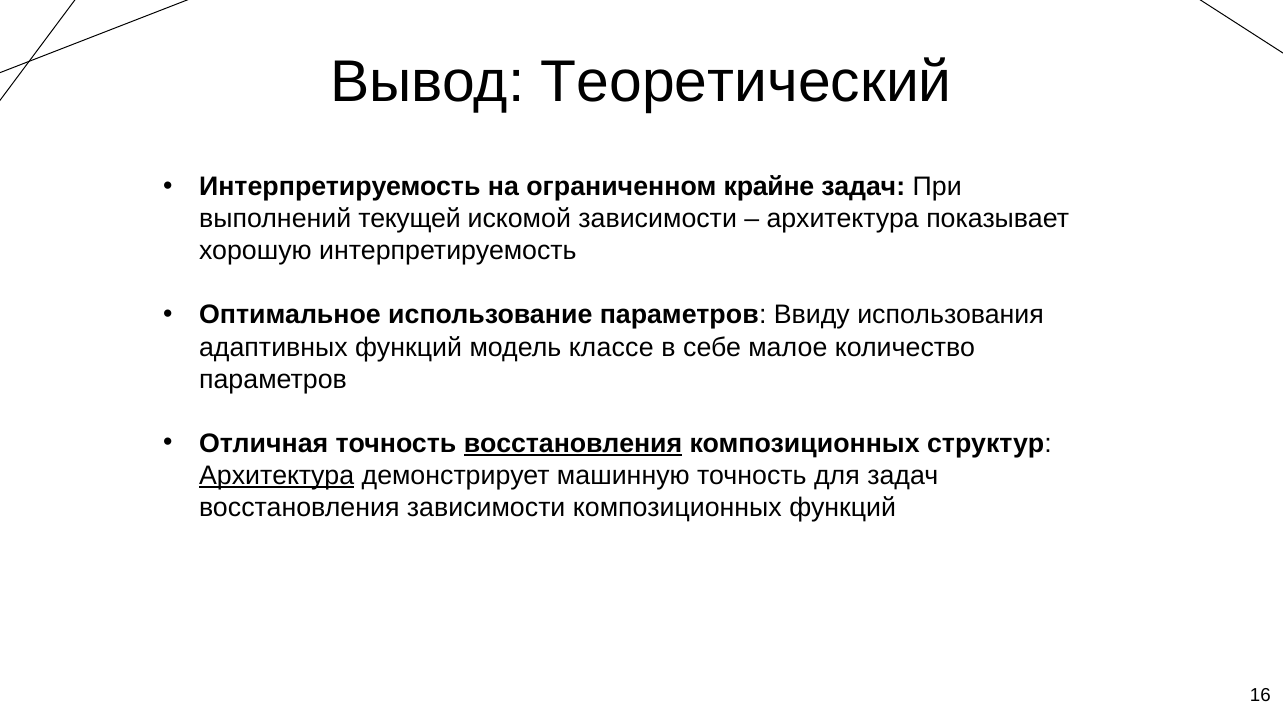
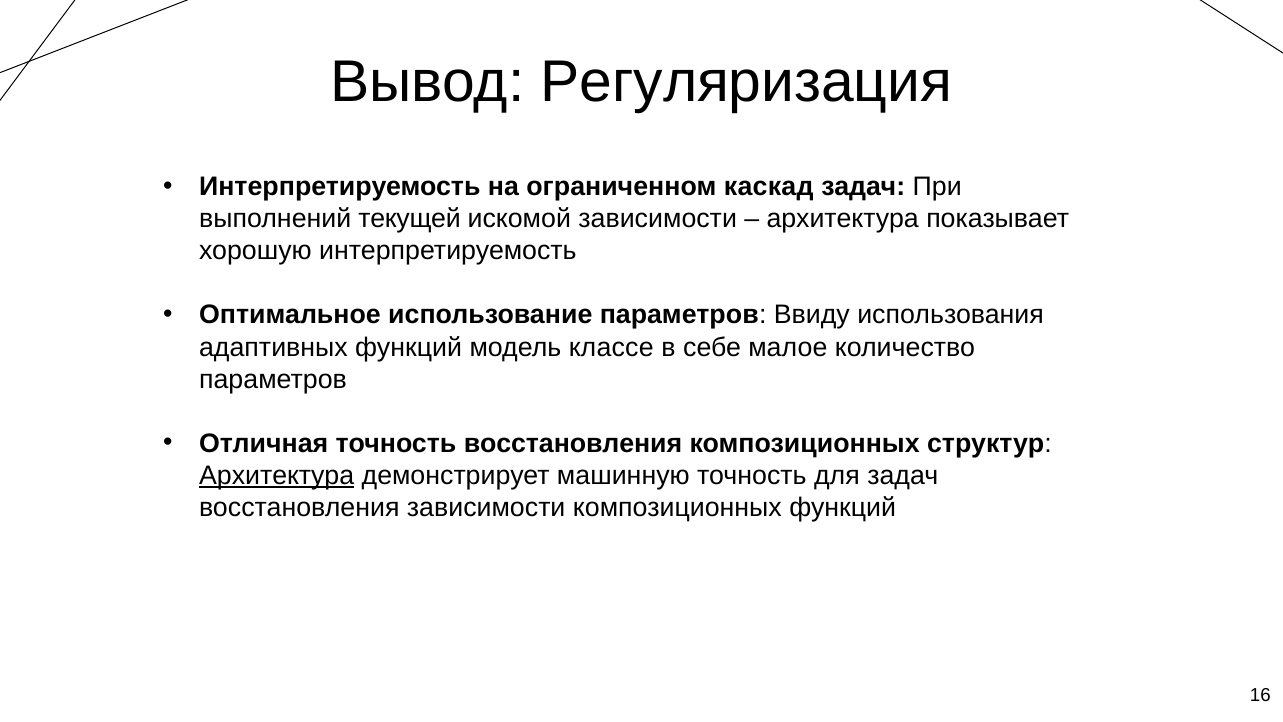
Теоретический: Теоретический -> Регуляризация
крайне: крайне -> каскад
восстановления at (573, 443) underline: present -> none
